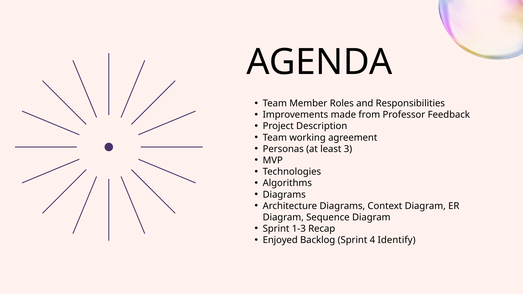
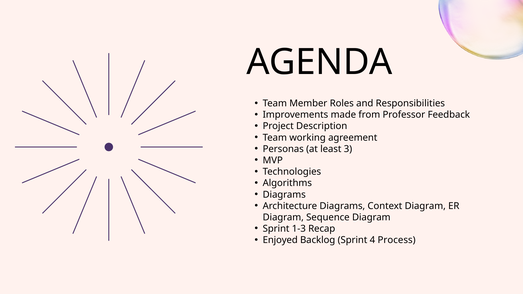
Identify: Identify -> Process
